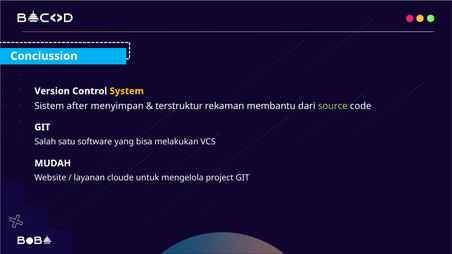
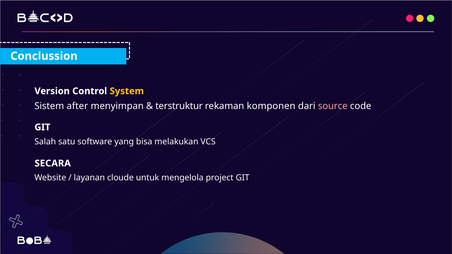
membantu: membantu -> komponen
source colour: light green -> pink
MUDAH: MUDAH -> SECARA
